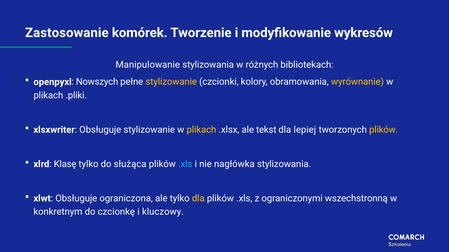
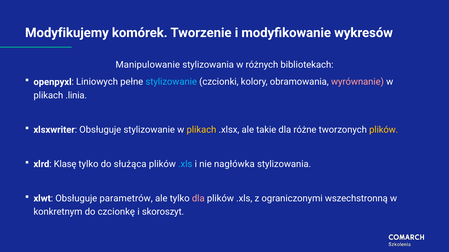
Zastosowanie: Zastosowanie -> Modyfikujemy
Nowszych: Nowszych -> Liniowych
stylizowanie at (171, 82) colour: yellow -> light blue
wyrównanie colour: yellow -> pink
.pliki: .pliki -> .linia
tekst: tekst -> takie
lepiej: lepiej -> różne
ograniczona: ograniczona -> parametrów
dla at (198, 199) colour: yellow -> pink
kluczowy: kluczowy -> skoroszyt
